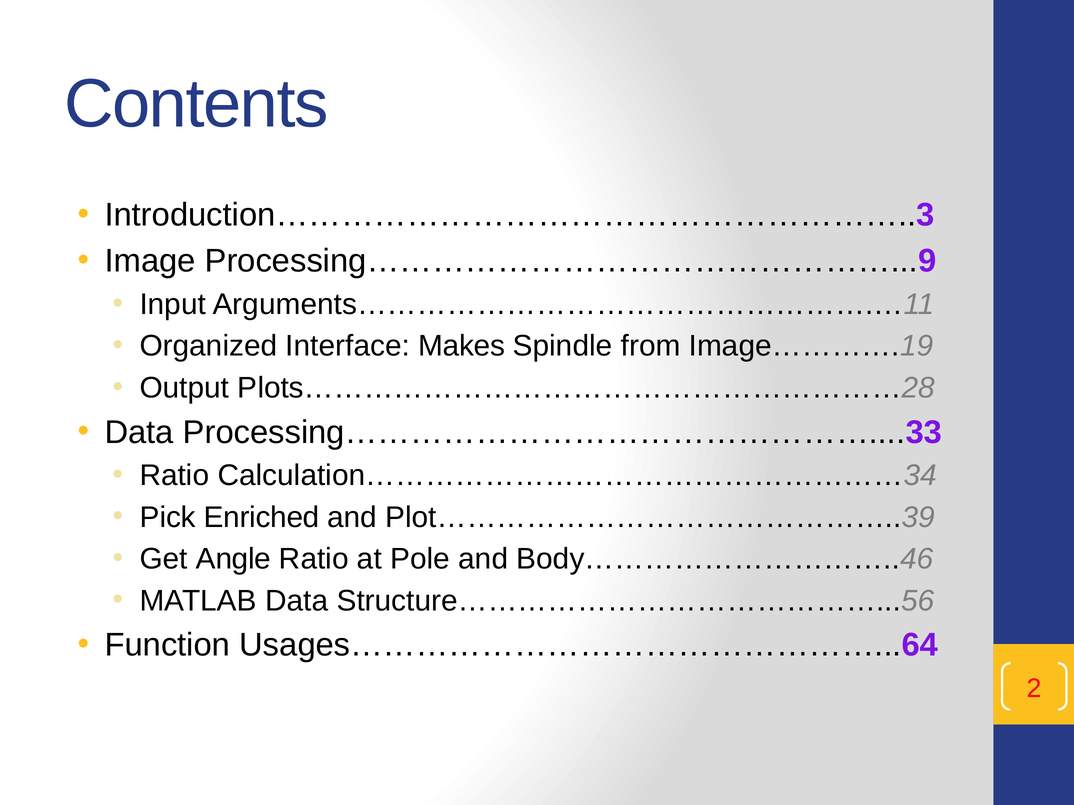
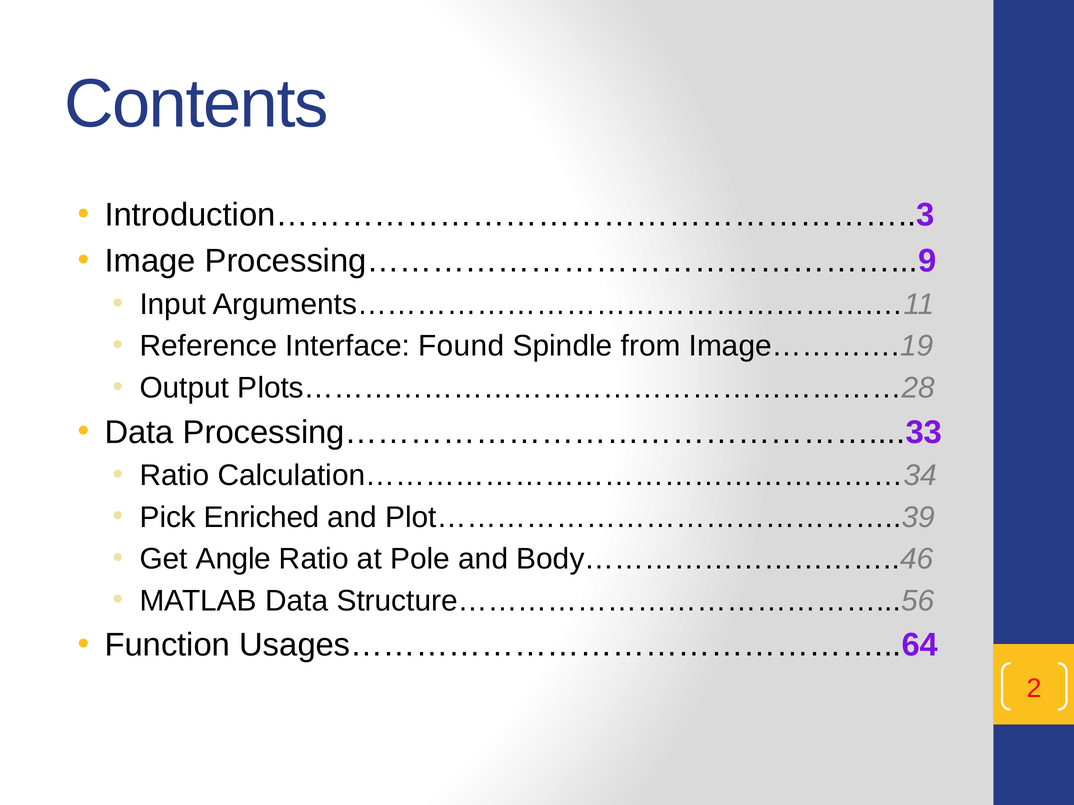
Organized: Organized -> Reference
Makes: Makes -> Found
